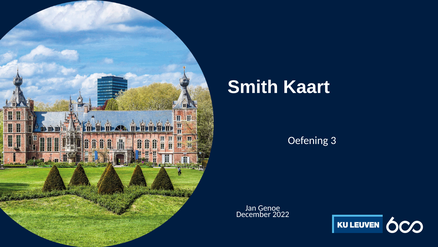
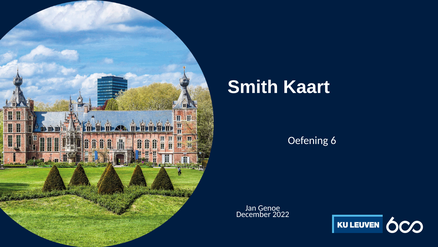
3: 3 -> 6
